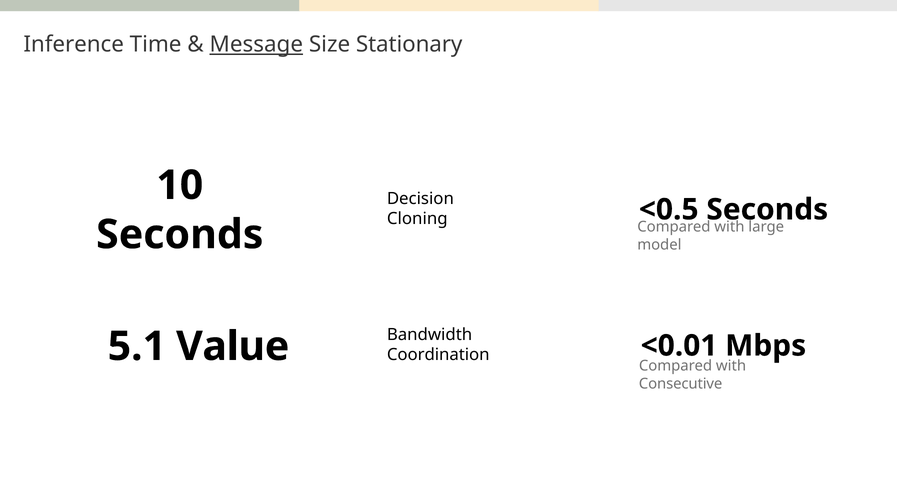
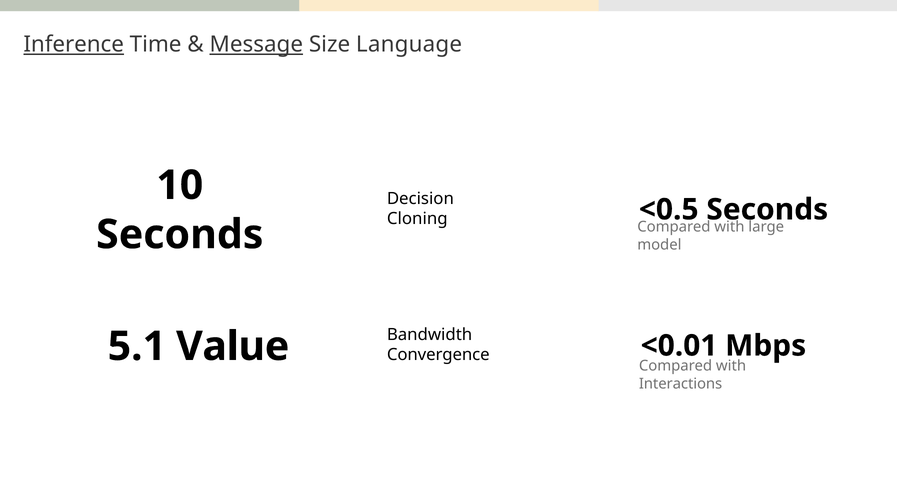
Inference underline: none -> present
Stationary: Stationary -> Language
Coordination: Coordination -> Convergence
Consecutive: Consecutive -> Interactions
